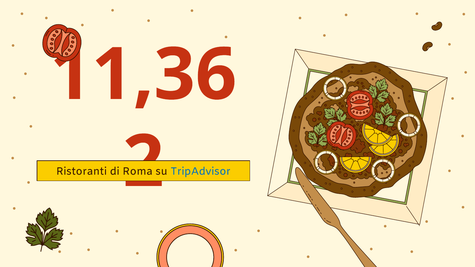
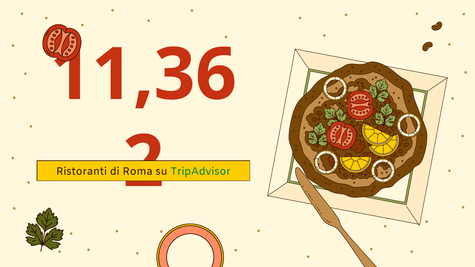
TripAdvisor colour: blue -> green
